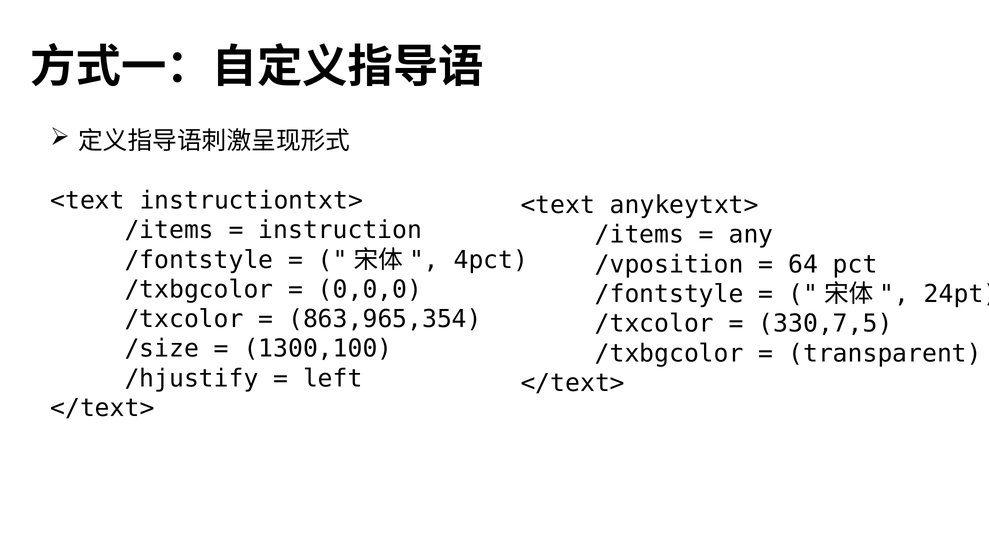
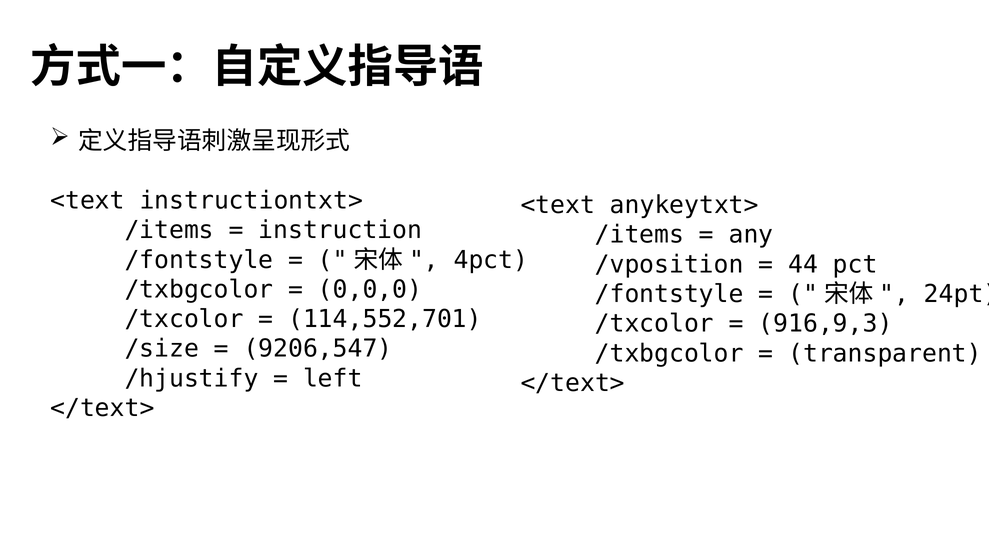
64: 64 -> 44
863,965,354: 863,965,354 -> 114,552,701
330,7,5: 330,7,5 -> 916,9,3
1300,100: 1300,100 -> 9206,547
